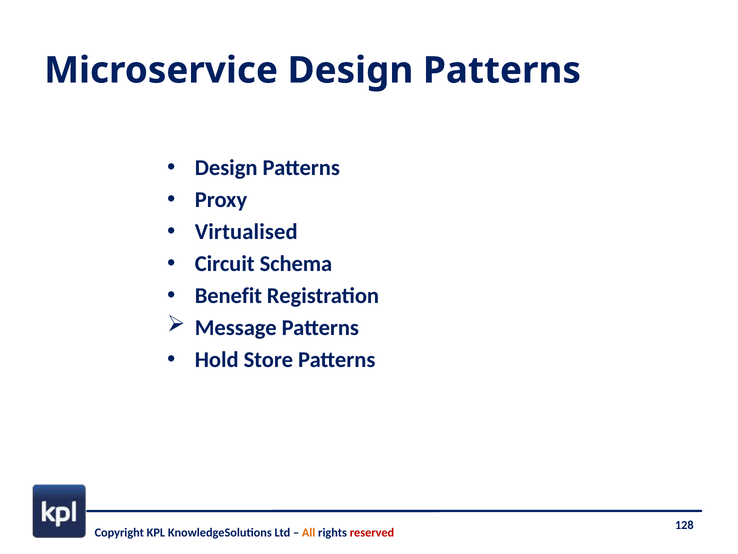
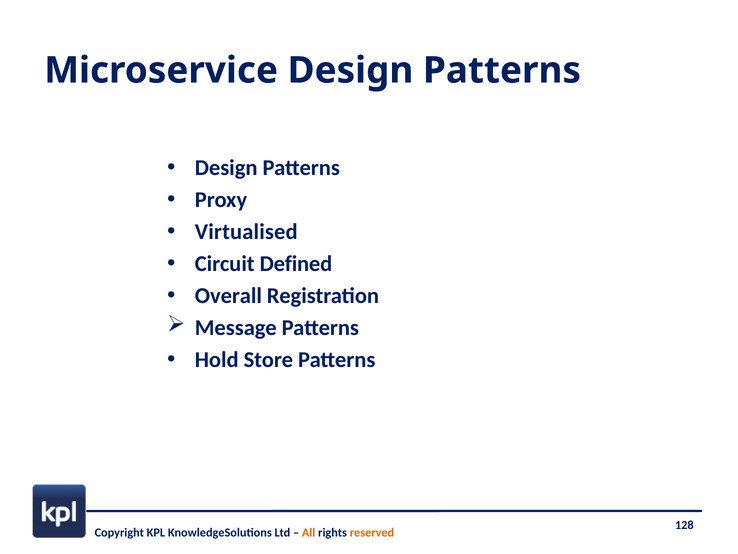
Schema: Schema -> Defined
Benefit: Benefit -> Overall
reserved colour: red -> orange
